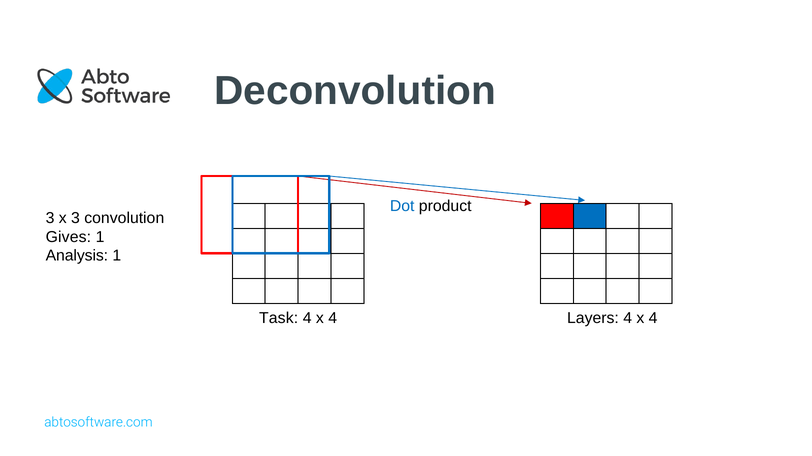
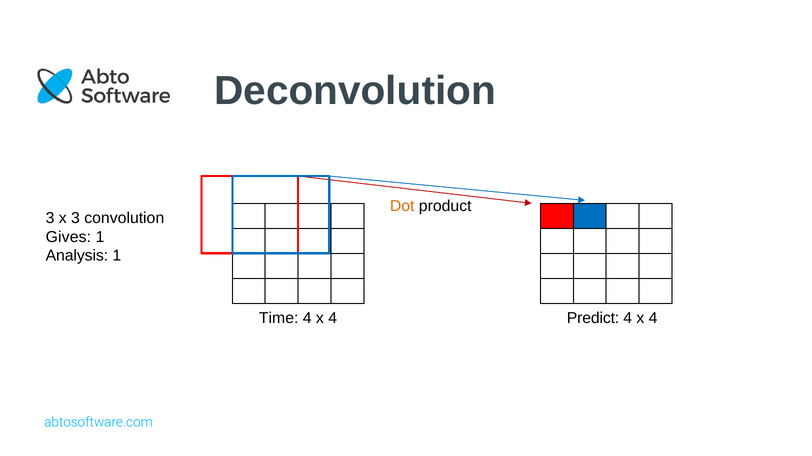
Dot colour: blue -> orange
Task: Task -> Time
Layers: Layers -> Predict
